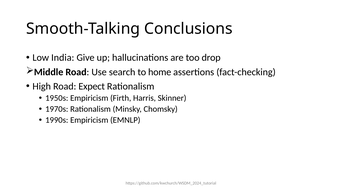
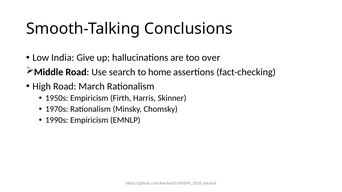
drop: drop -> over
Expect: Expect -> March
